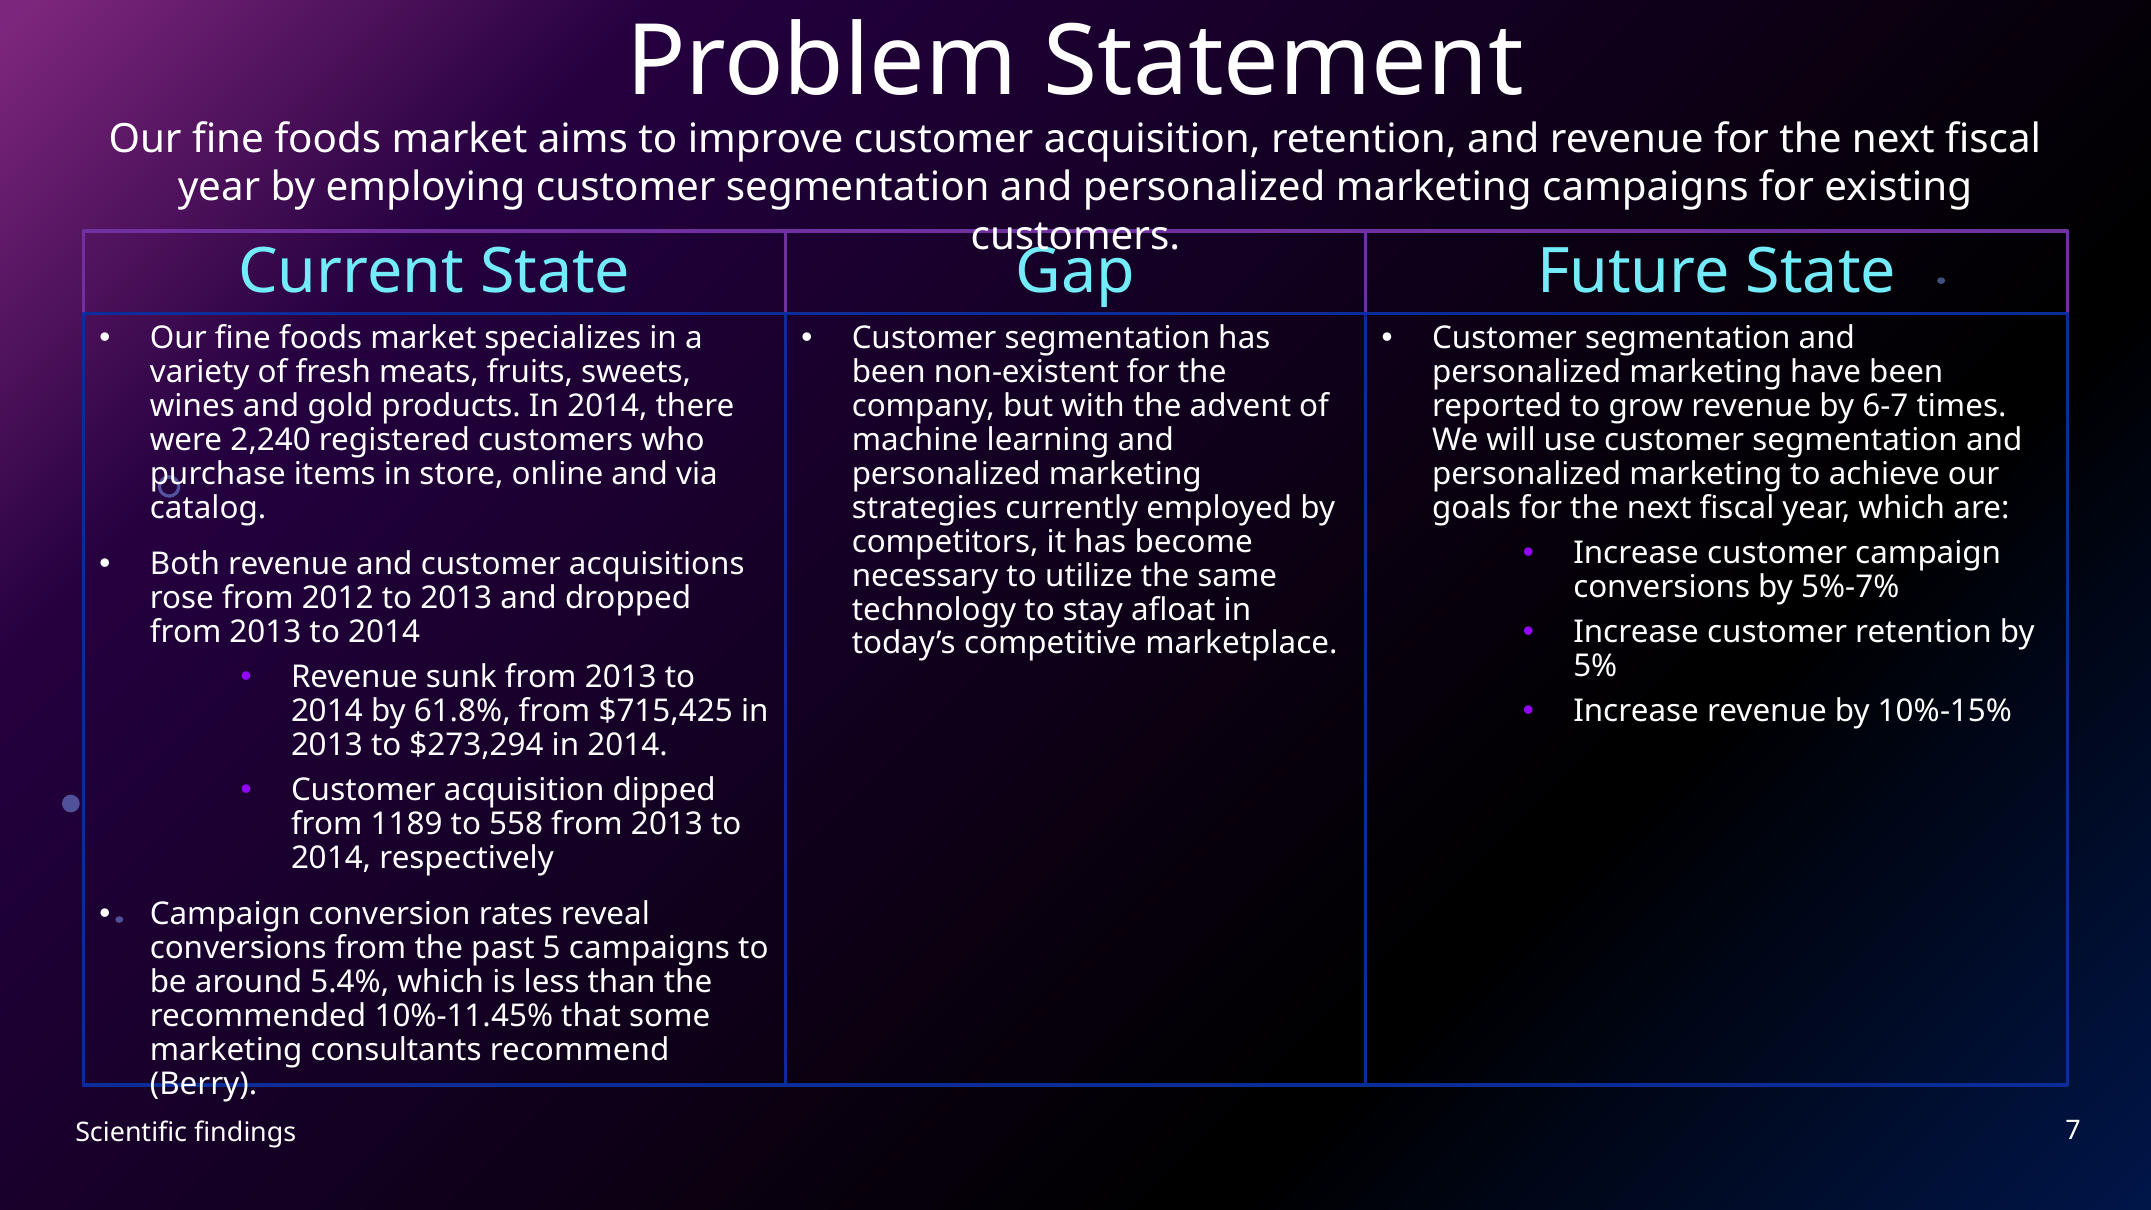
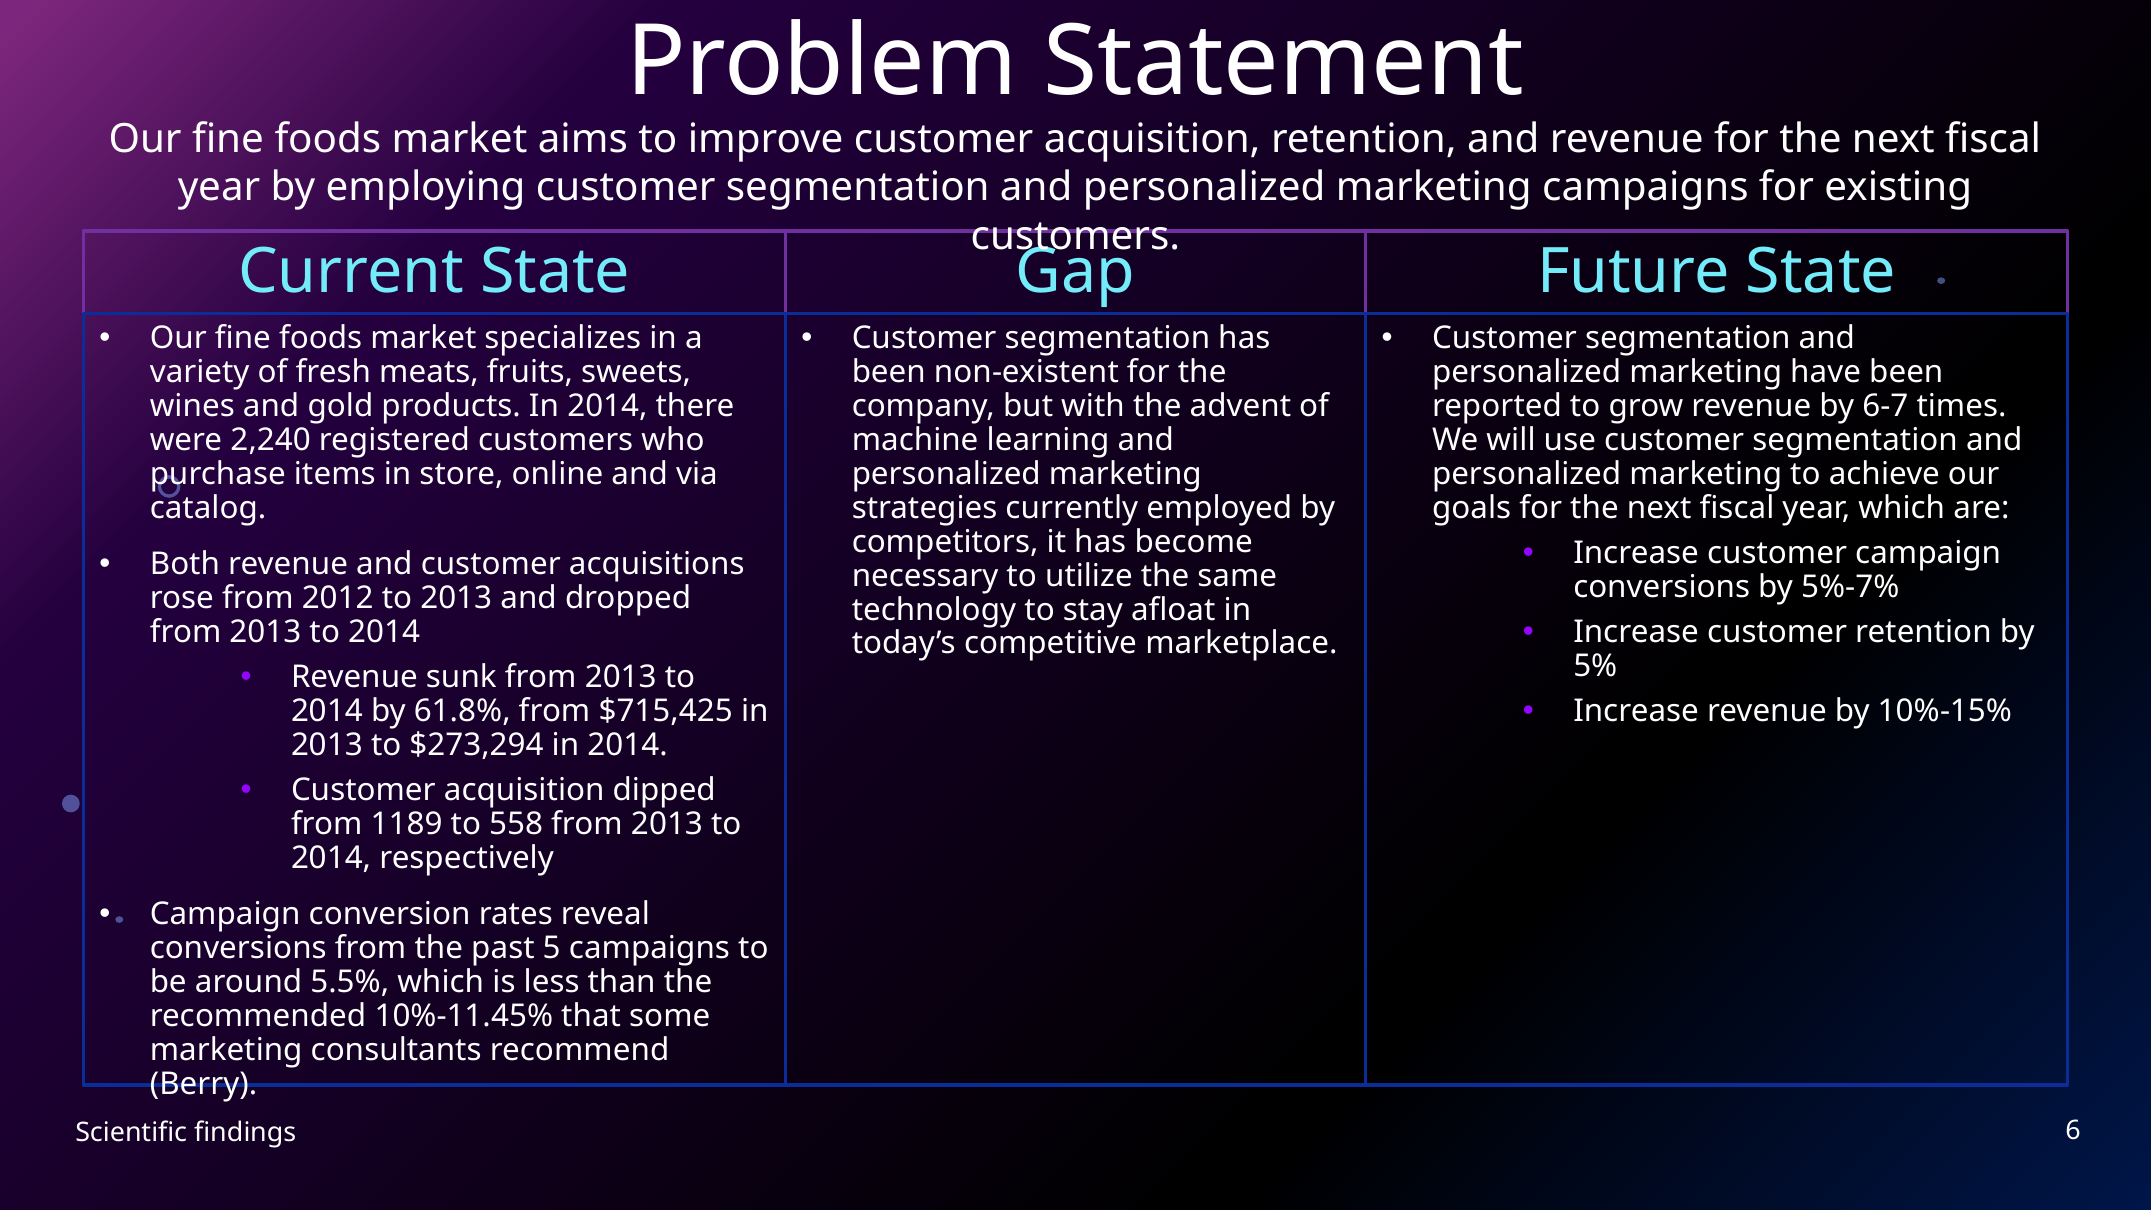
5.4%: 5.4% -> 5.5%
7: 7 -> 6
